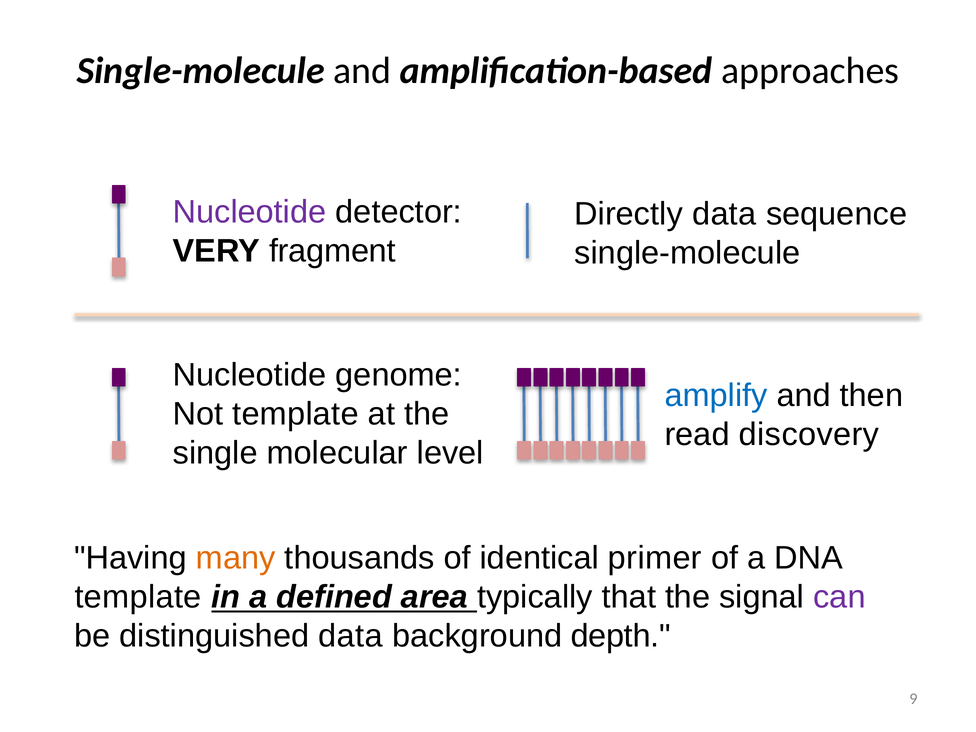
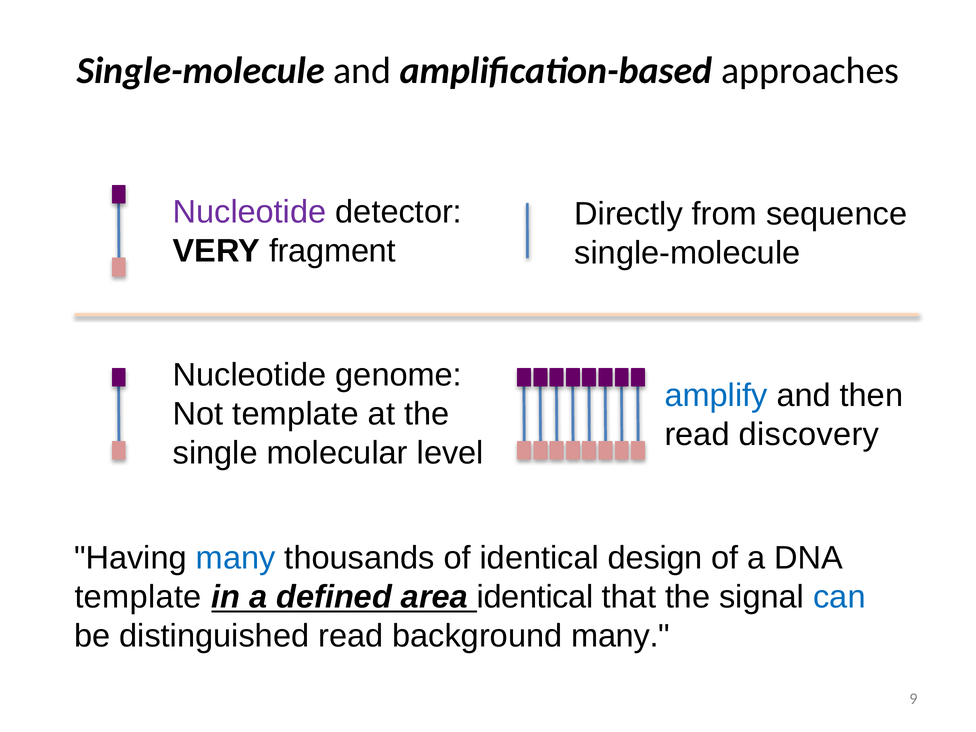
Directly data: data -> from
many at (236, 558) colour: orange -> blue
primer: primer -> design
area typically: typically -> identical
can colour: purple -> blue
distinguished data: data -> read
background depth: depth -> many
